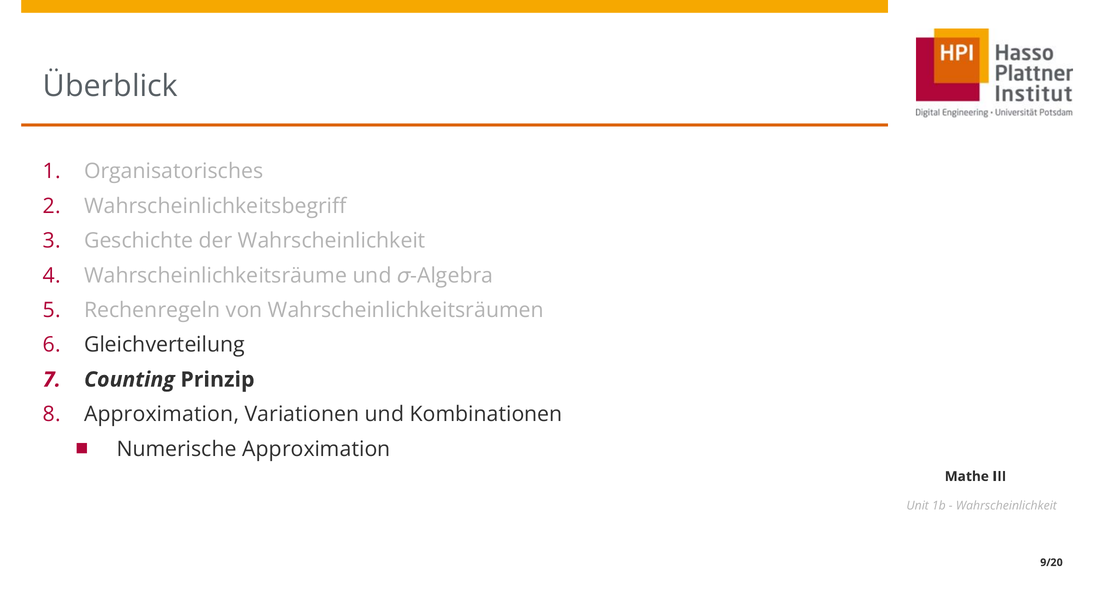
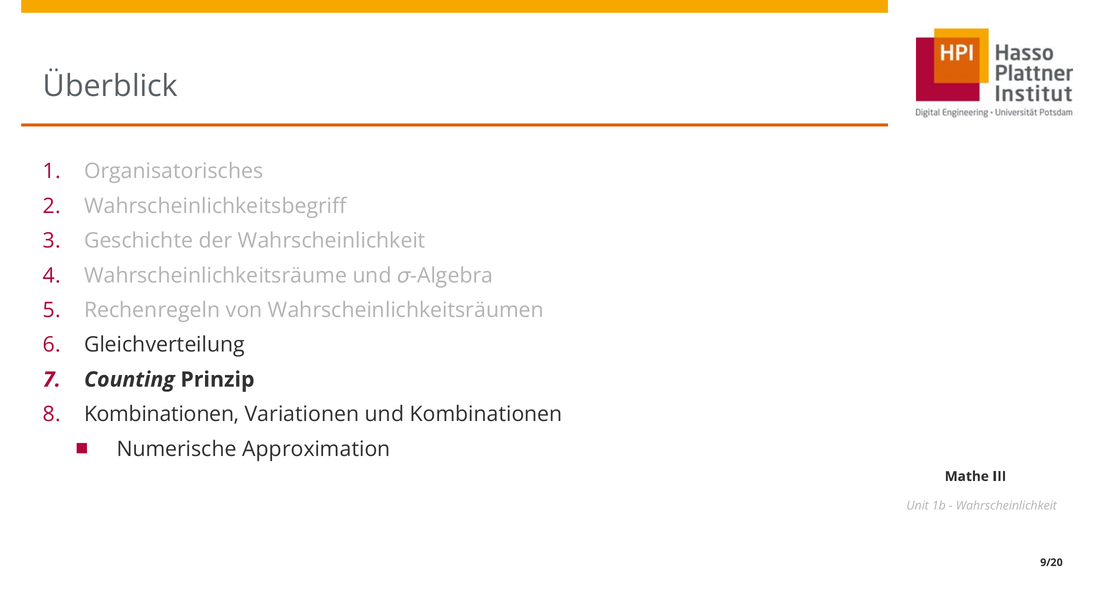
Approximation at (162, 414): Approximation -> Kombinationen
